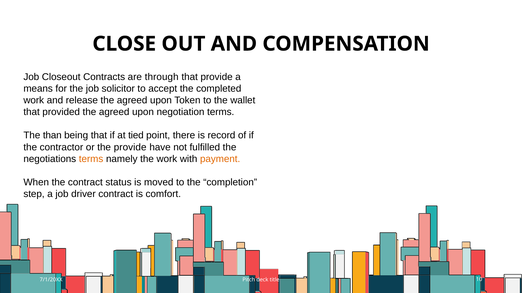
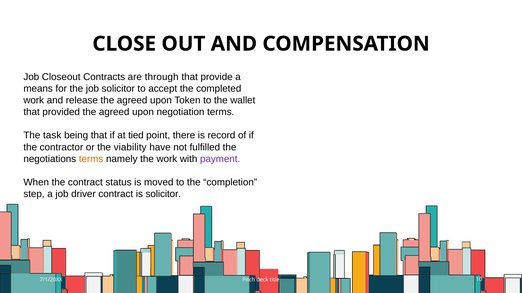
than: than -> task
the provide: provide -> viability
payment colour: orange -> purple
is comfort: comfort -> solicitor
